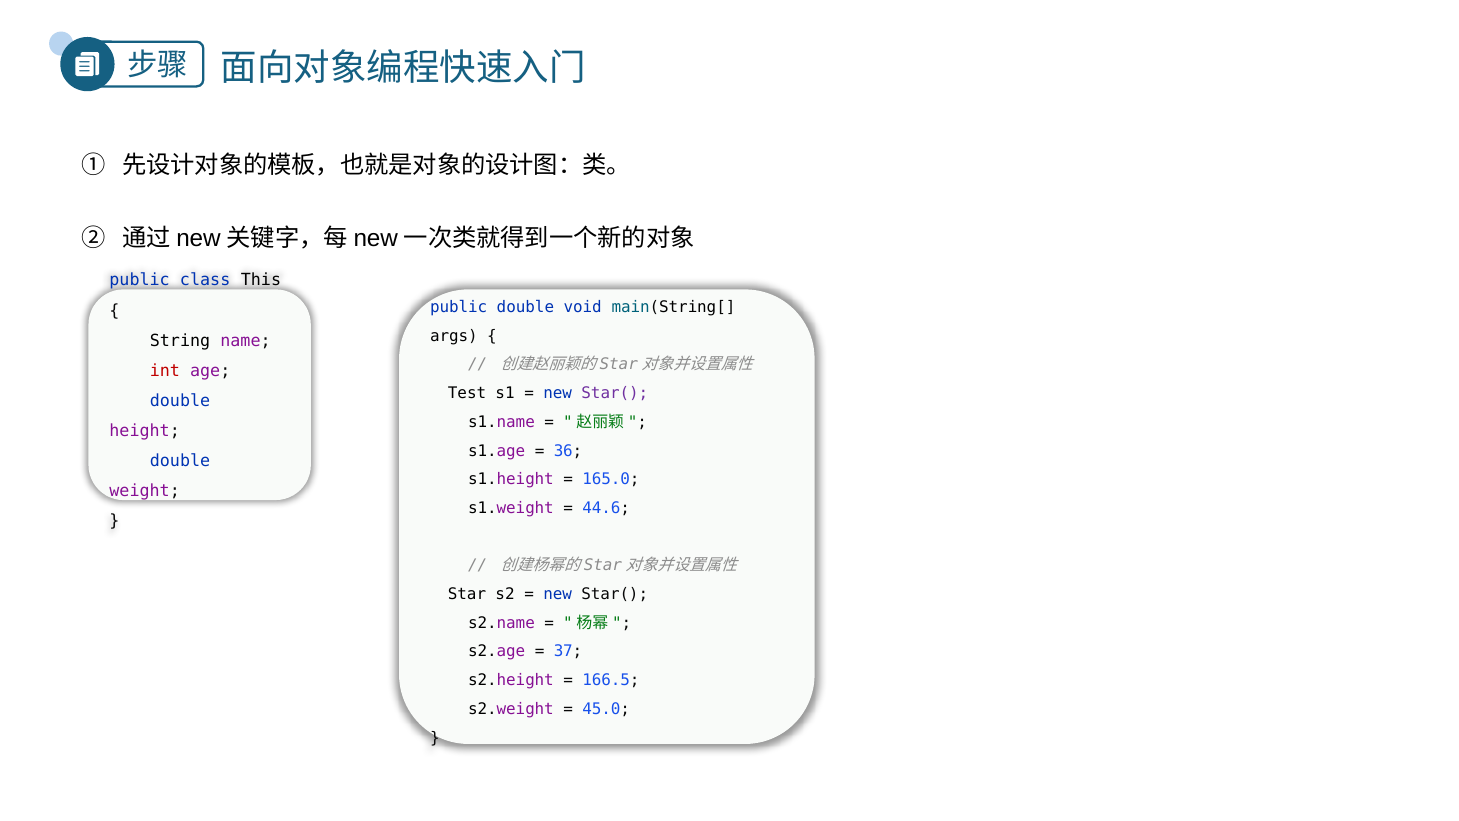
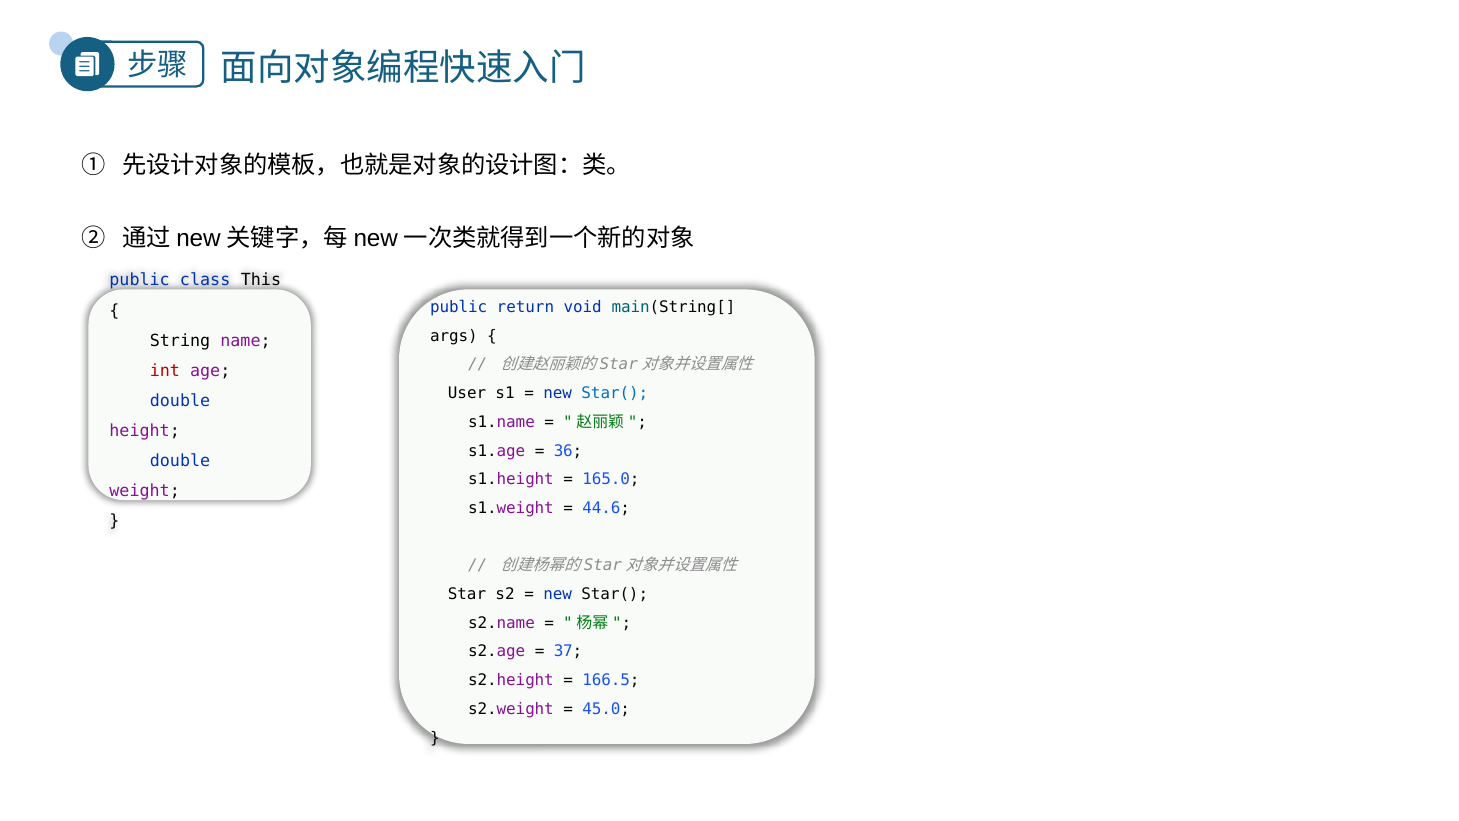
public double: double -> return
Test: Test -> User
Star( at (615, 393) colour: purple -> blue
